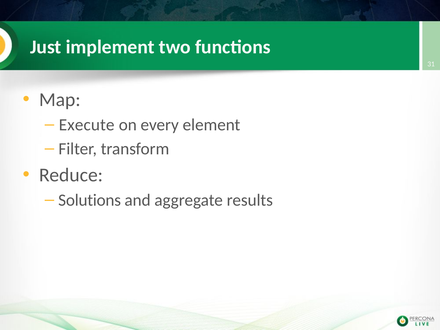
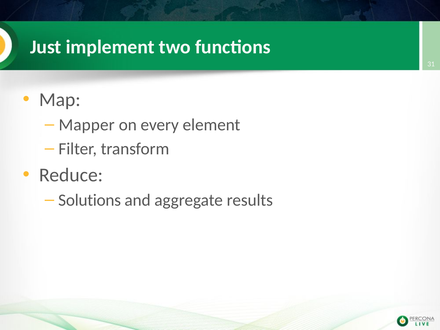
Execute: Execute -> Mapper
